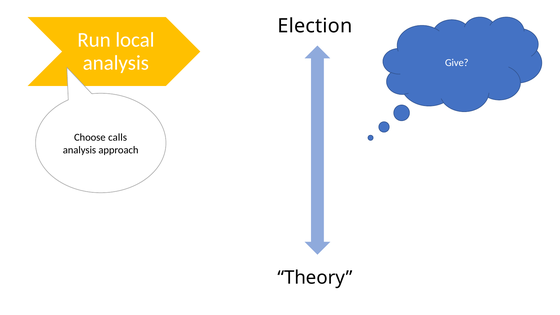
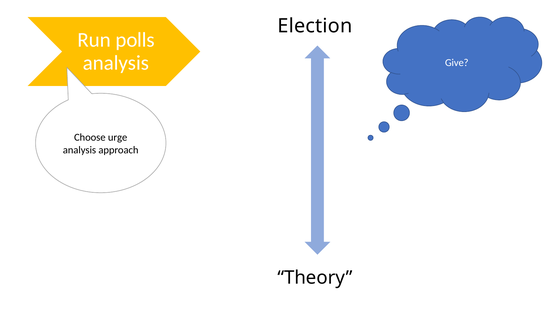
local: local -> polls
calls: calls -> urge
